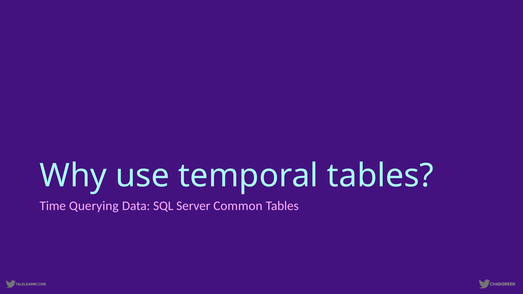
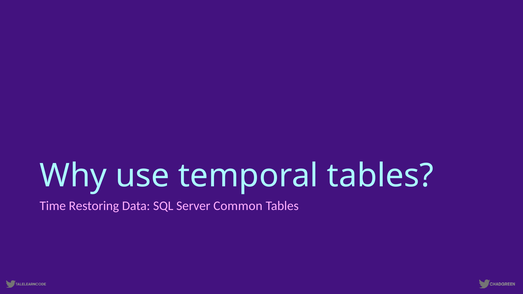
Querying: Querying -> Restoring
